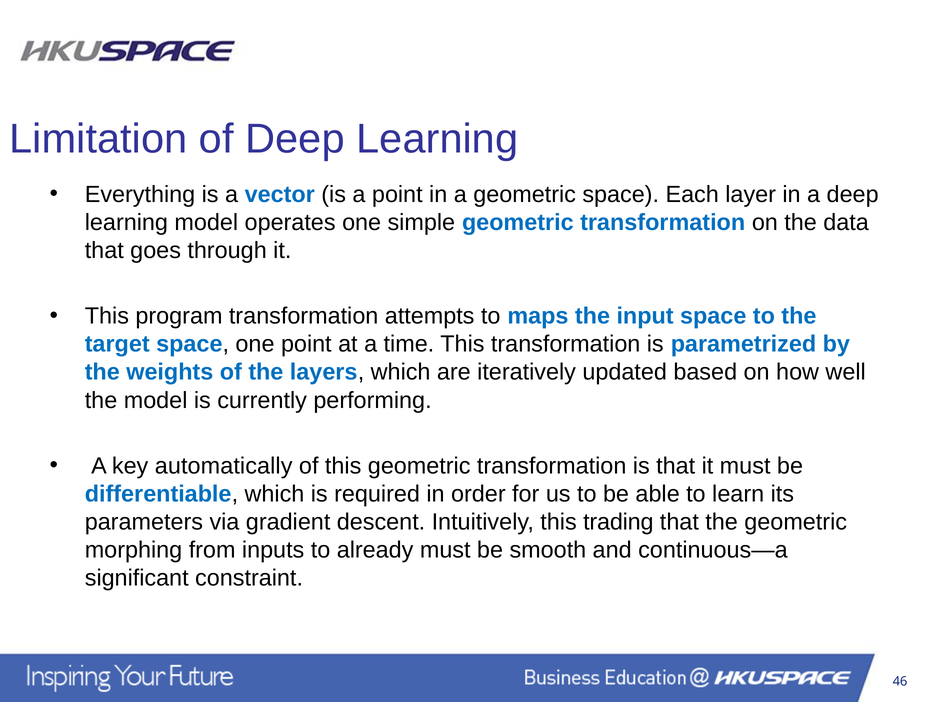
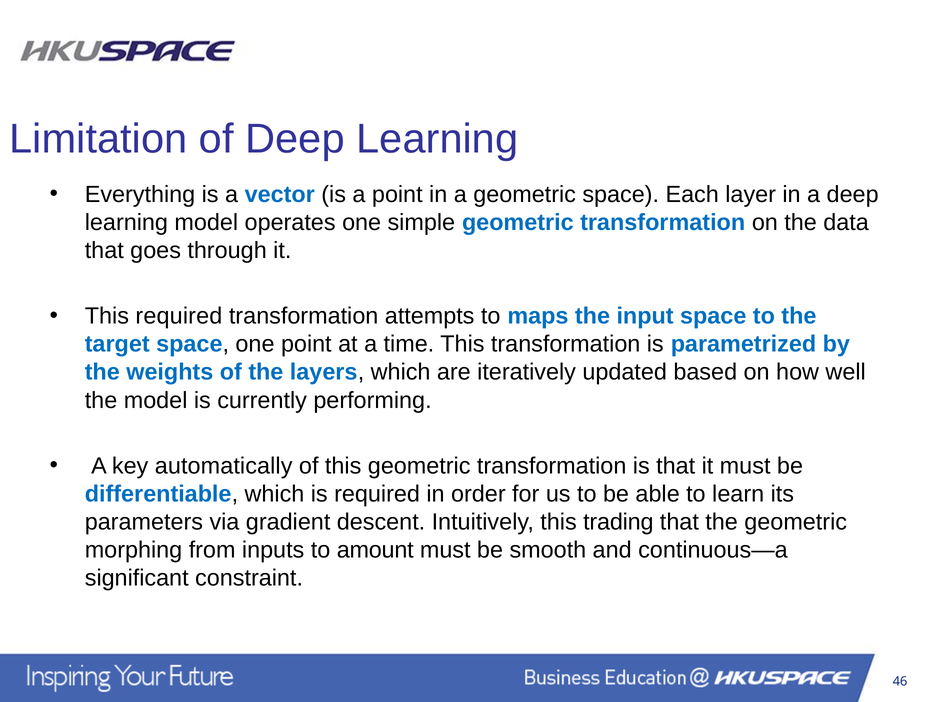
This program: program -> required
already: already -> amount
